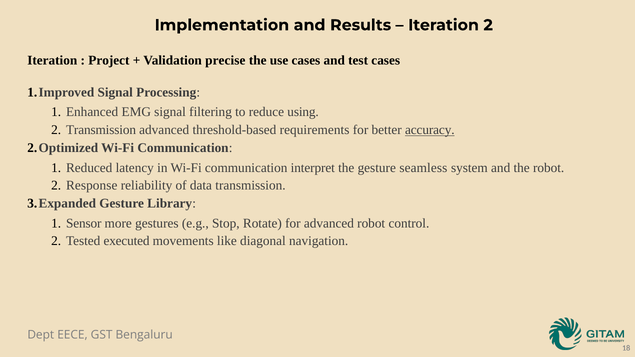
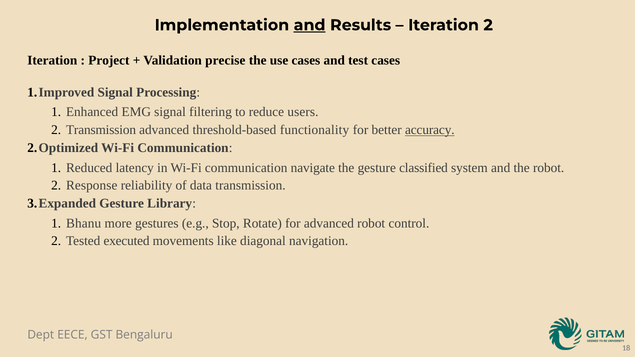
and at (310, 25) underline: none -> present
using: using -> users
requirements: requirements -> functionality
interpret: interpret -> navigate
seamless: seamless -> classified
Sensor: Sensor -> Bhanu
